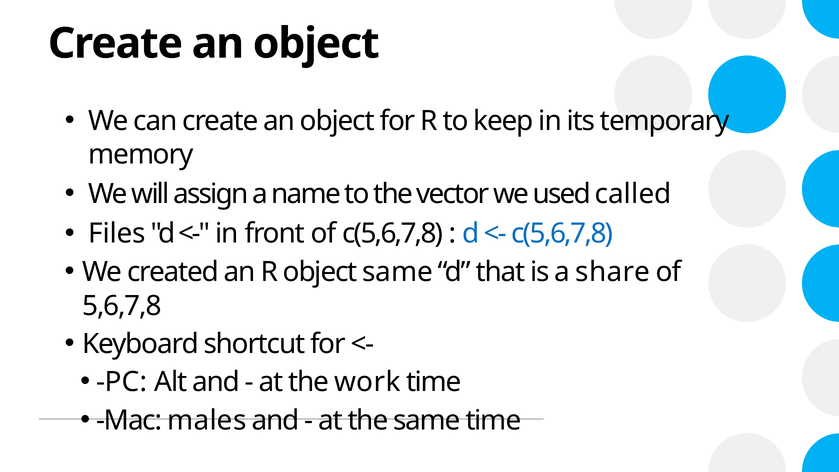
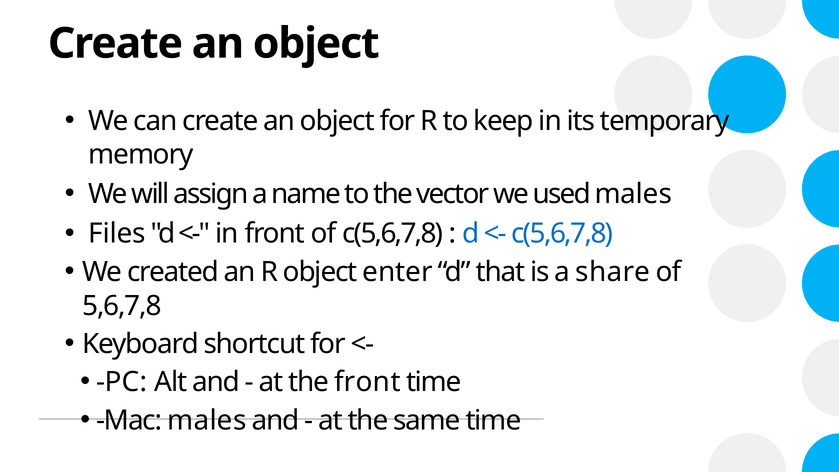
used called: called -> males
object same: same -> enter
the work: work -> front
